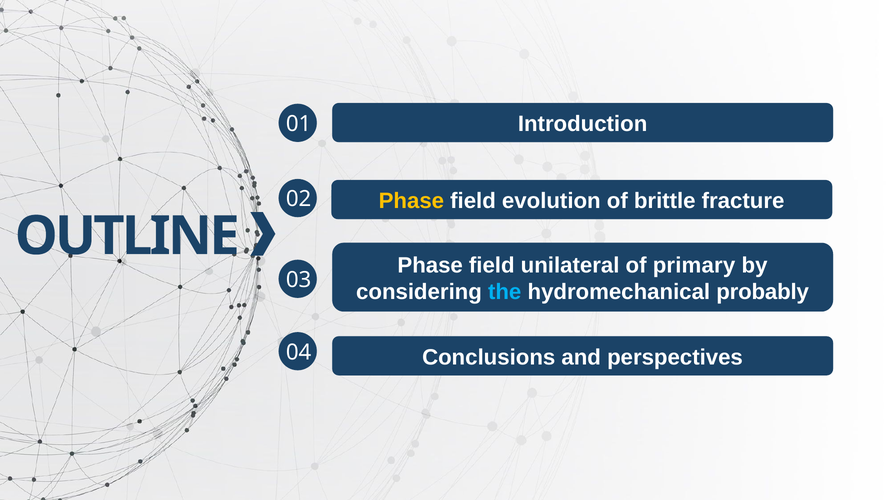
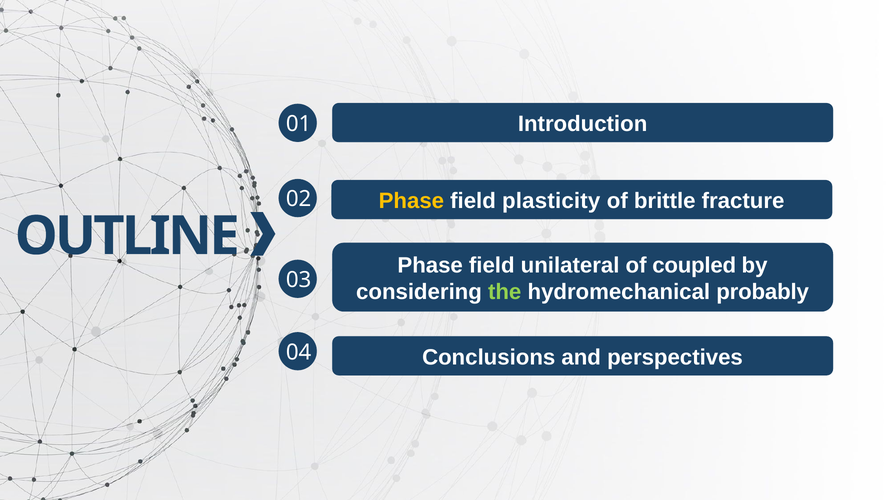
evolution: evolution -> plasticity
primary: primary -> coupled
the colour: light blue -> light green
